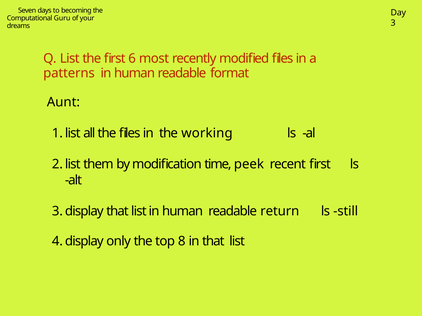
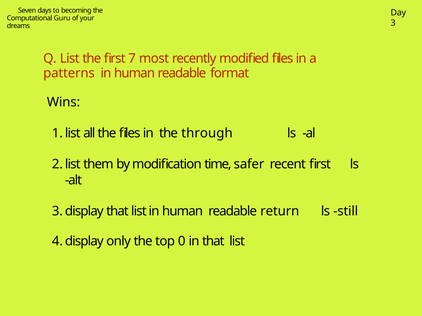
6: 6 -> 7
Aunt: Aunt -> Wins
working: working -> through
peek: peek -> safer
8: 8 -> 0
